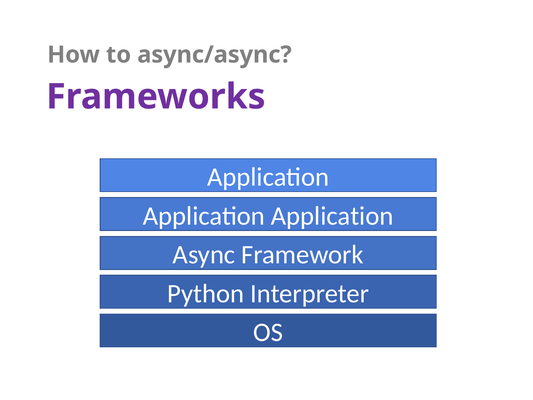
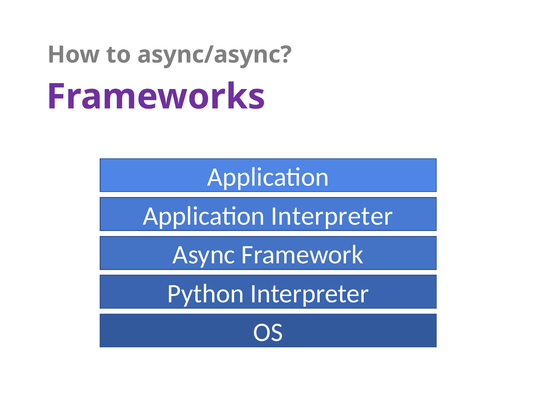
Application at (332, 216): Application -> Interpreter
